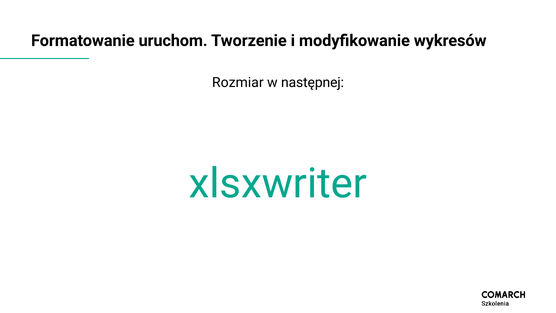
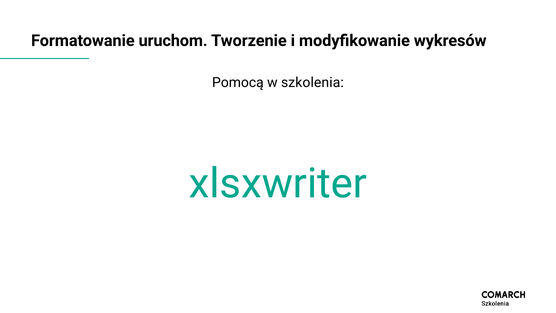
Rozmiar: Rozmiar -> Pomocą
następnej: następnej -> szkolenia
